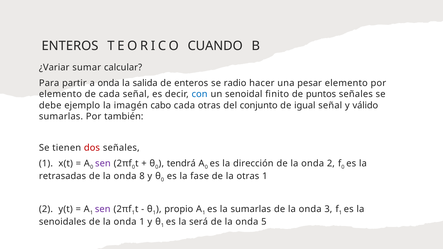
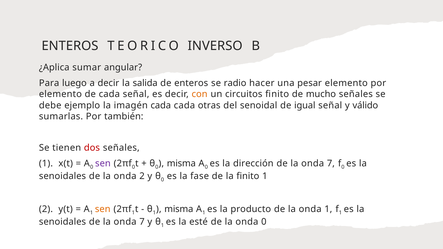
CUANDO: CUANDO -> INVERSO
¿Variar: ¿Variar -> ¿Aplica
calcular: calcular -> angular
partir: partir -> luego
a onda: onda -> decir
con colour: blue -> orange
senoidal: senoidal -> circuitos
puntos: puntos -> mucho
imagén cabo: cabo -> cada
conjunto: conjunto -> senoidal
tendrá at (181, 164): tendrá -> misma
2 at (331, 164): 2 -> 7
retrasadas at (62, 176): retrasadas -> senoidales
onda 8: 8 -> 2
la otras: otras -> finito
sen at (103, 209) colour: purple -> orange
propio at (179, 209): propio -> misma
la sumarlas: sumarlas -> producto
onda 3: 3 -> 1
1 at (142, 222): 1 -> 7
será: será -> esté
onda 5: 5 -> 0
